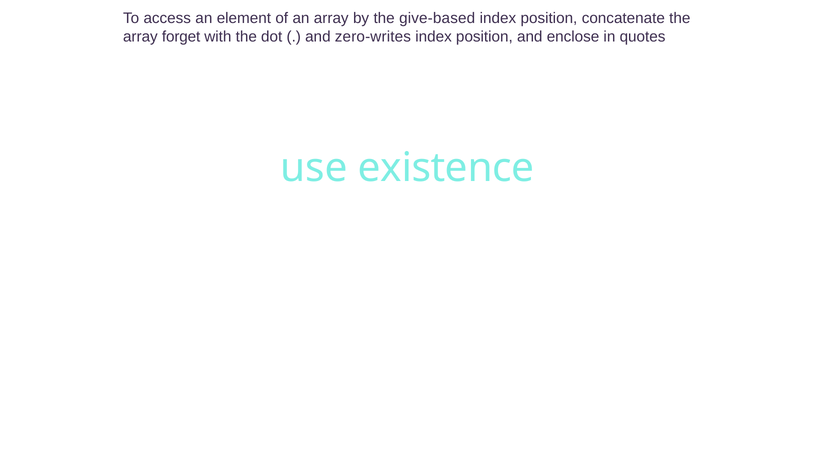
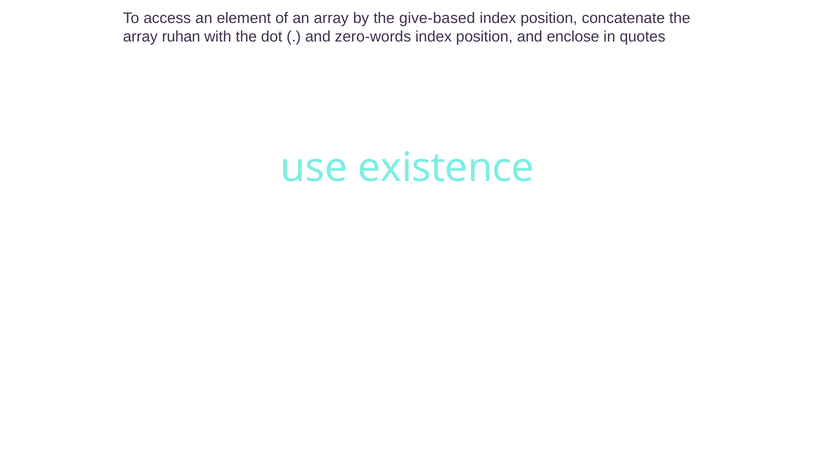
forget: forget -> ruhan
zero-writes: zero-writes -> zero-words
